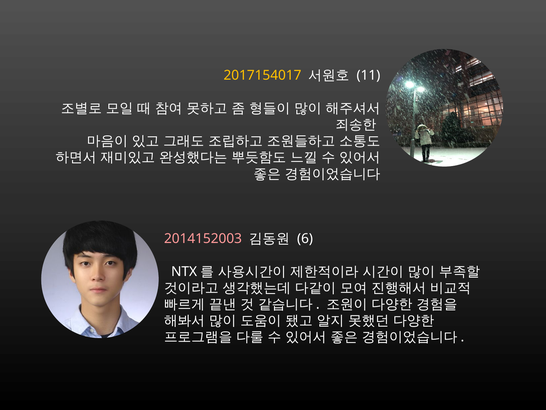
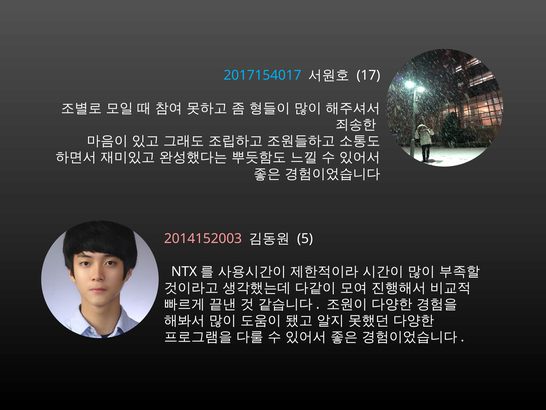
2017154017 colour: yellow -> light blue
11: 11 -> 17
6: 6 -> 5
